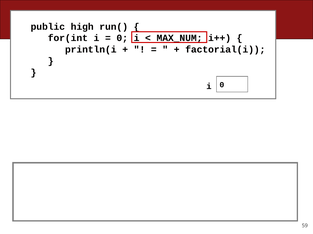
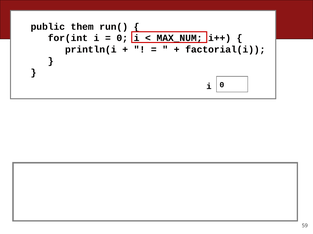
high: high -> them
